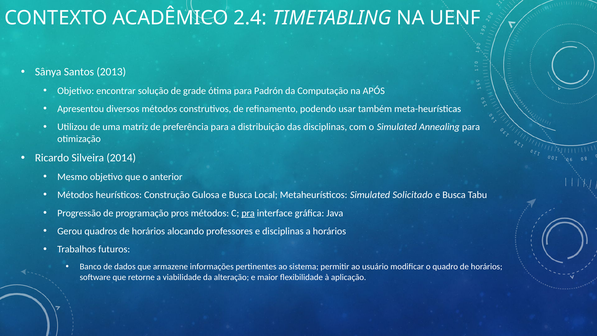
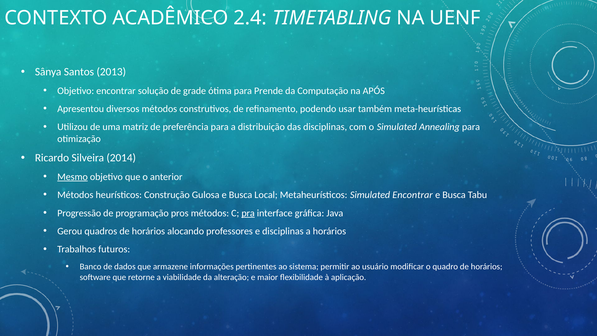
Padrón: Padrón -> Prende
Mesmo underline: none -> present
Simulated Solicitado: Solicitado -> Encontrar
